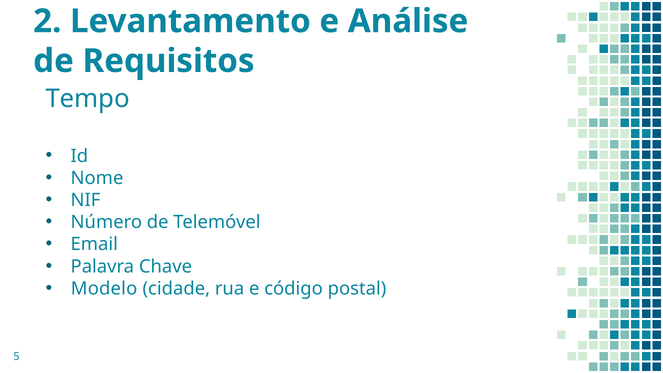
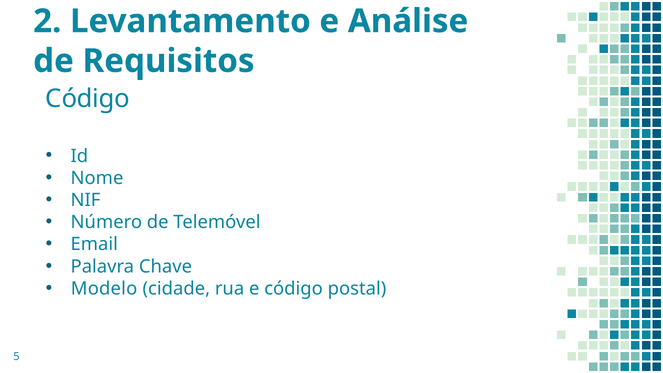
Tempo at (88, 99): Tempo -> Código
